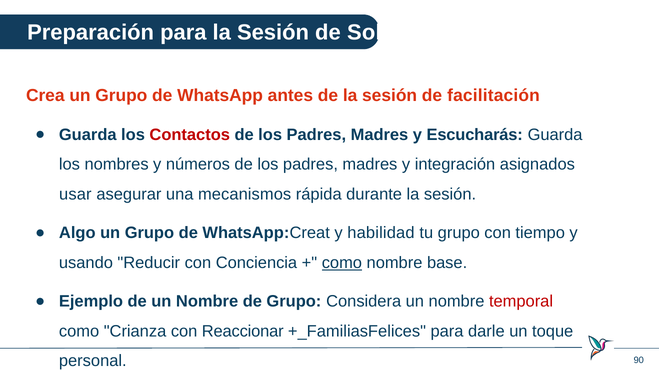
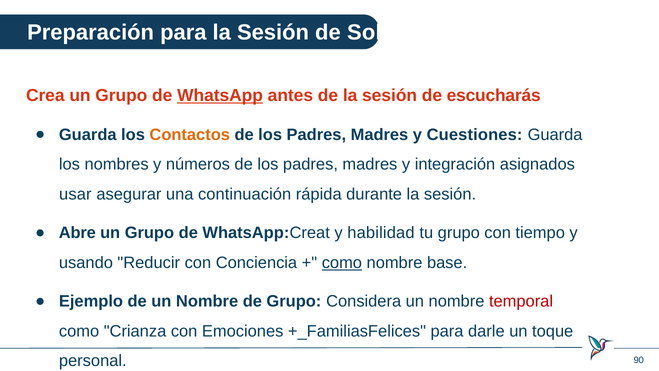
WhatsApp underline: none -> present
facilitación: facilitación -> escucharás
Contactos colour: red -> orange
Escucharás: Escucharás -> Cuestiones
mecanismos: mecanismos -> continuación
Algo: Algo -> Abre
Reaccionar: Reaccionar -> Emociones
